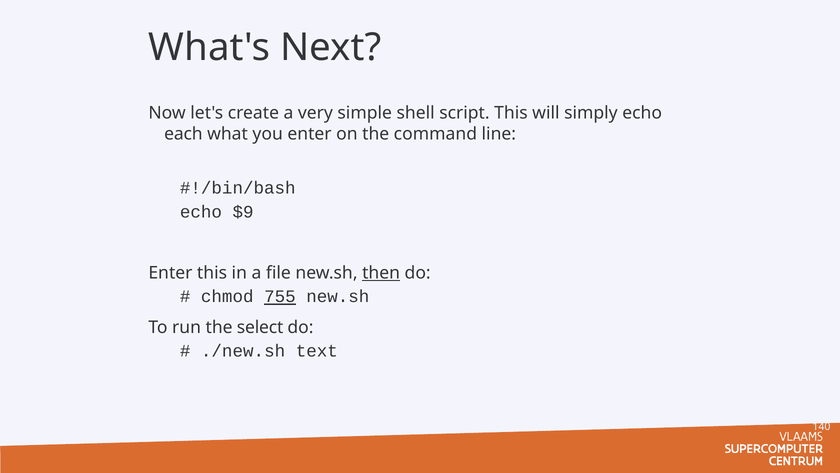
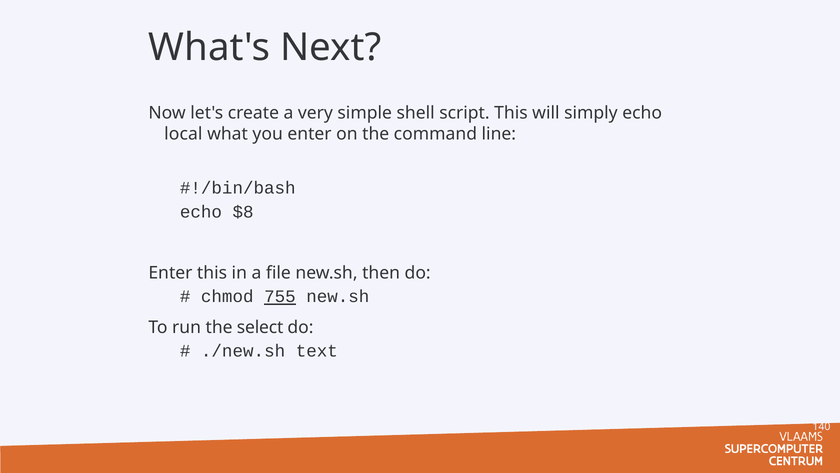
each: each -> local
$9: $9 -> $8
then underline: present -> none
